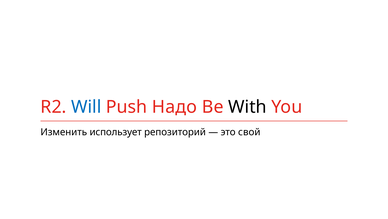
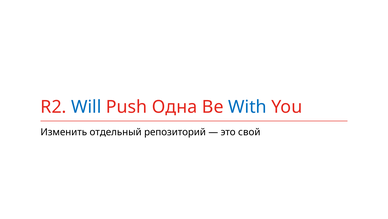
Надо: Надо -> Одна
With colour: black -> blue
использует: использует -> отдельный
